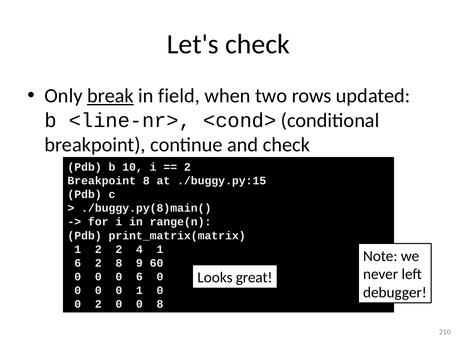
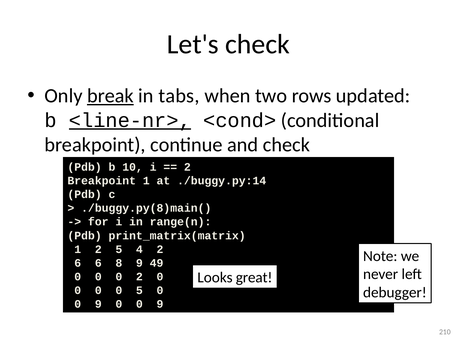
field: field -> tabs
<line-nr> underline: none -> present
Breakpoint 8: 8 -> 1
./buggy.py:15: ./buggy.py:15 -> ./buggy.py:14
2 2: 2 -> 5
4 1: 1 -> 2
6 2: 2 -> 6
60: 60 -> 49
0 6: 6 -> 2
0 1: 1 -> 5
2 at (98, 304): 2 -> 9
8 at (160, 304): 8 -> 9
